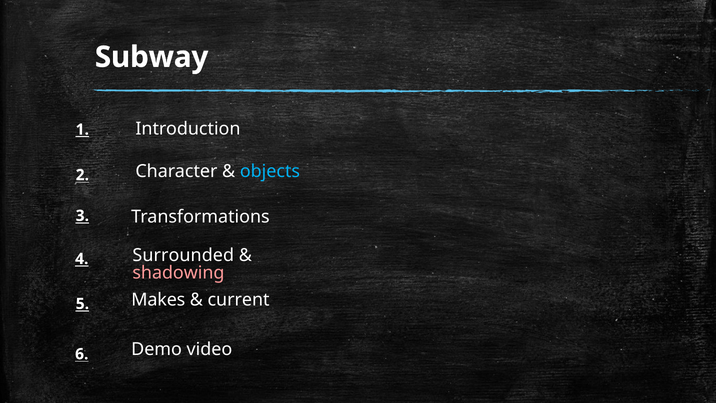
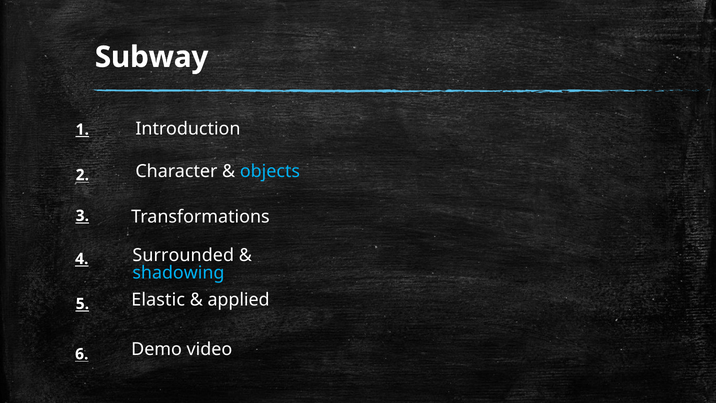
shadowing colour: pink -> light blue
Makes: Makes -> Elastic
current: current -> applied
